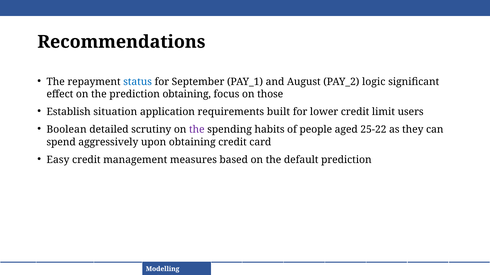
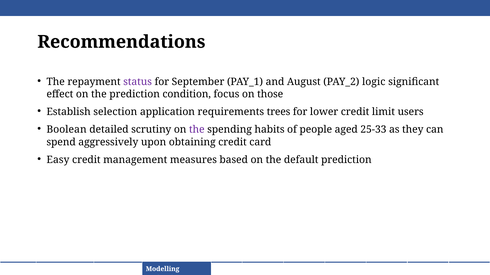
status colour: blue -> purple
prediction obtaining: obtaining -> condition
situation: situation -> selection
built: built -> trees
25-22: 25-22 -> 25-33
